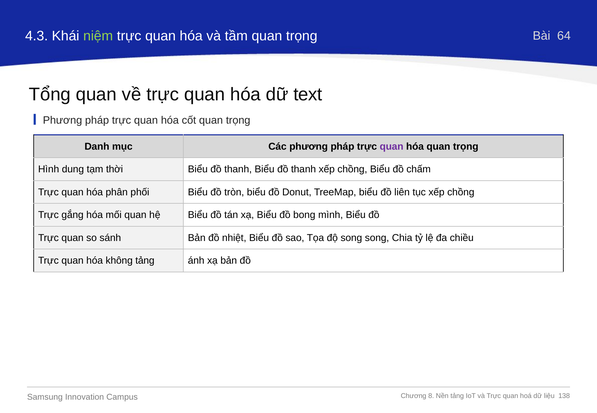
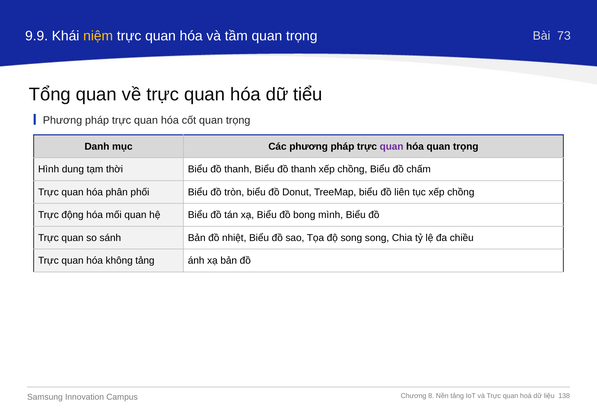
4.3: 4.3 -> 9.9
niệm colour: light green -> yellow
64: 64 -> 73
text: text -> tiểu
gắng: gắng -> động
